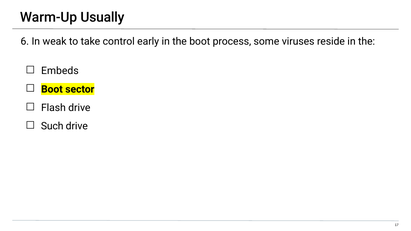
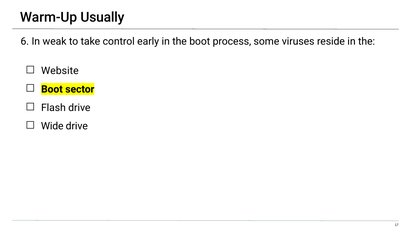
Embeds: Embeds -> Website
Such: Such -> Wide
